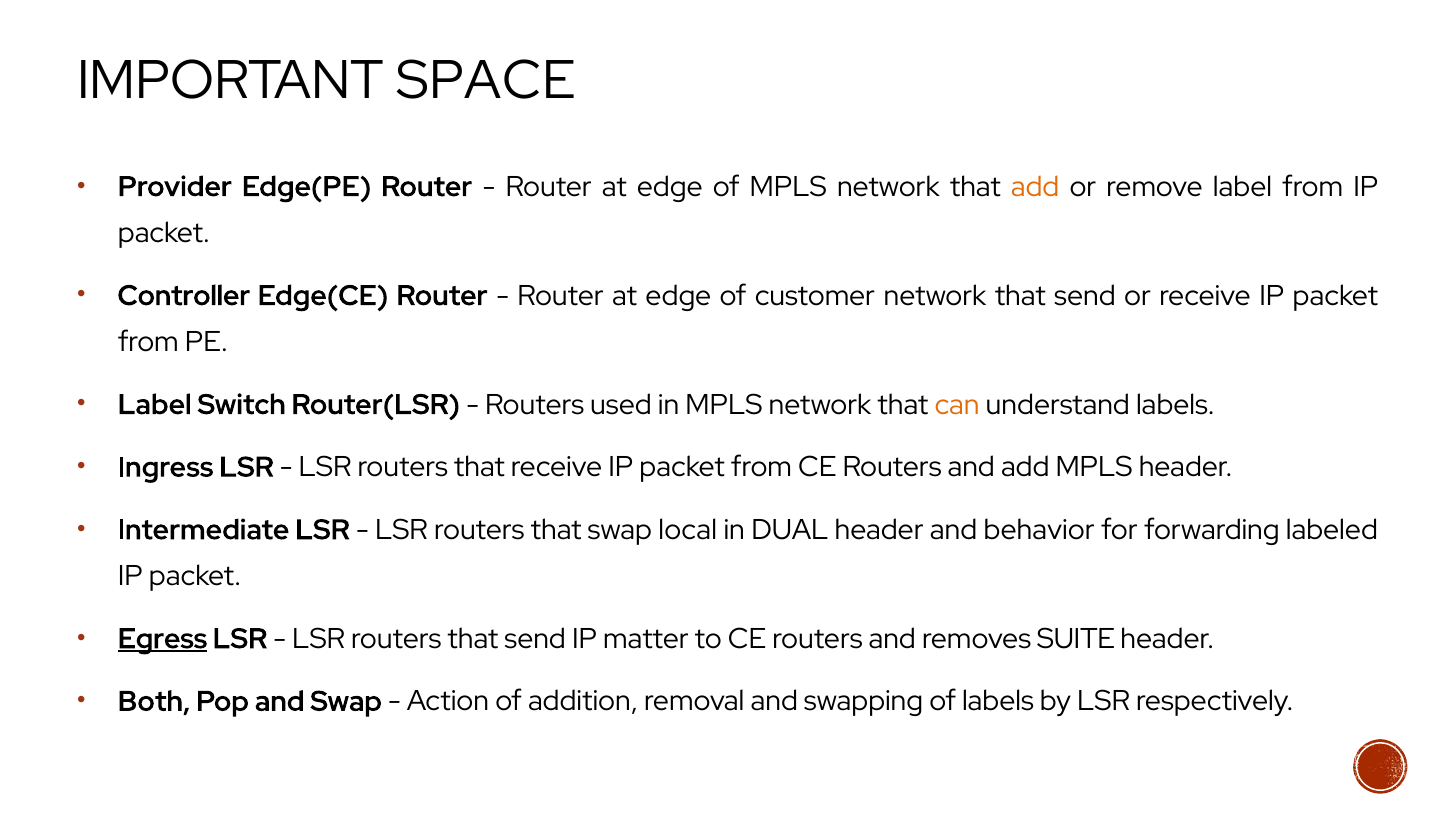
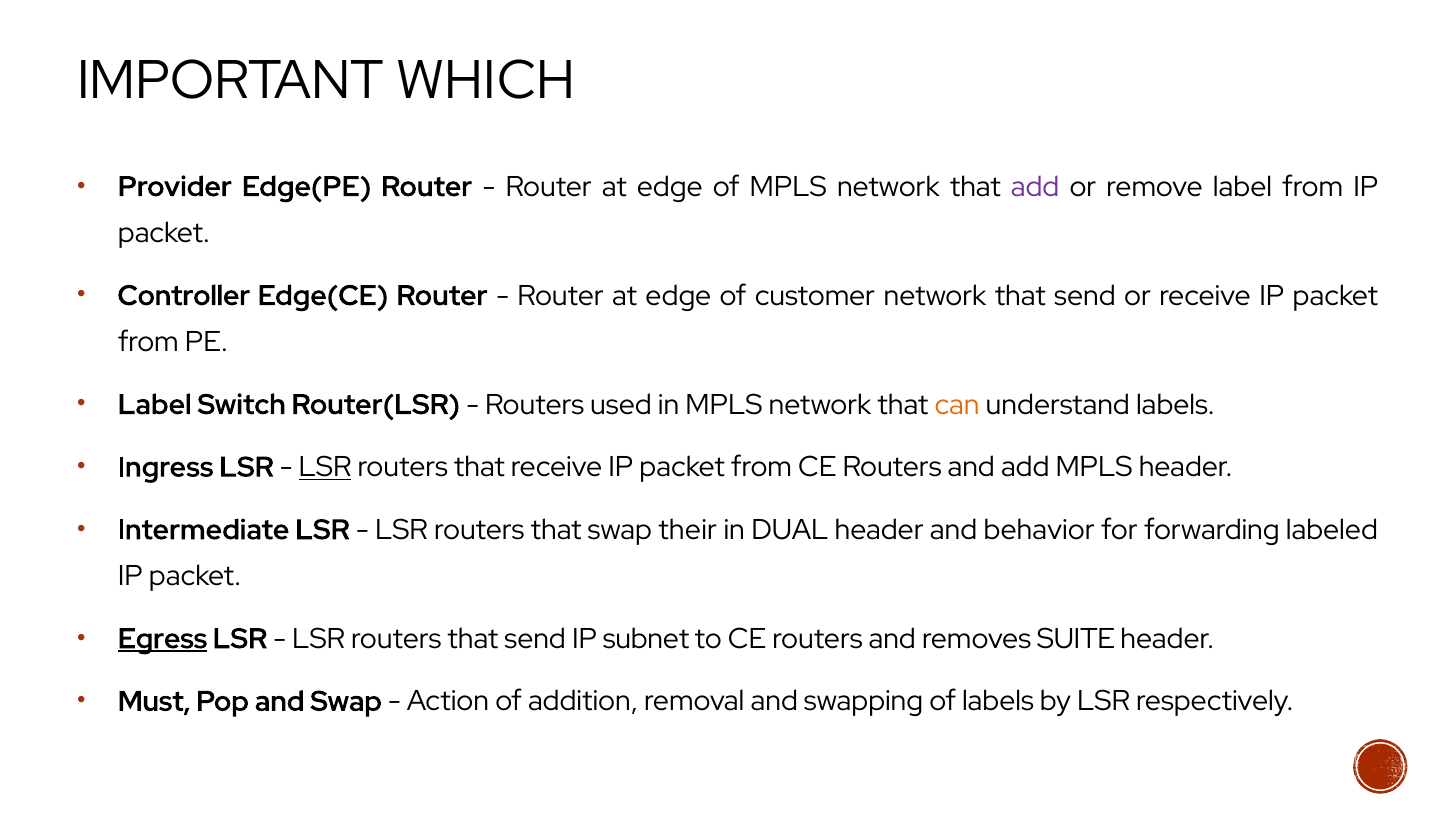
SPACE: SPACE -> WHICH
add at (1035, 187) colour: orange -> purple
LSR at (325, 467) underline: none -> present
local: local -> their
matter: matter -> subnet
Both: Both -> Must
